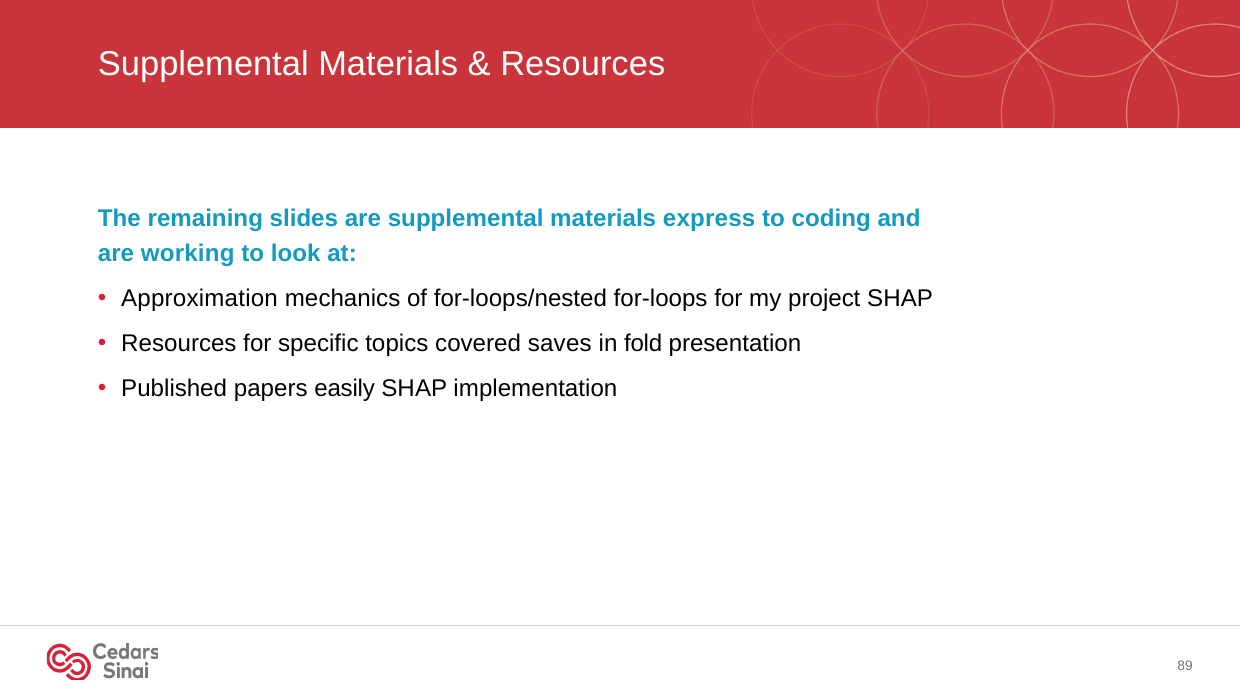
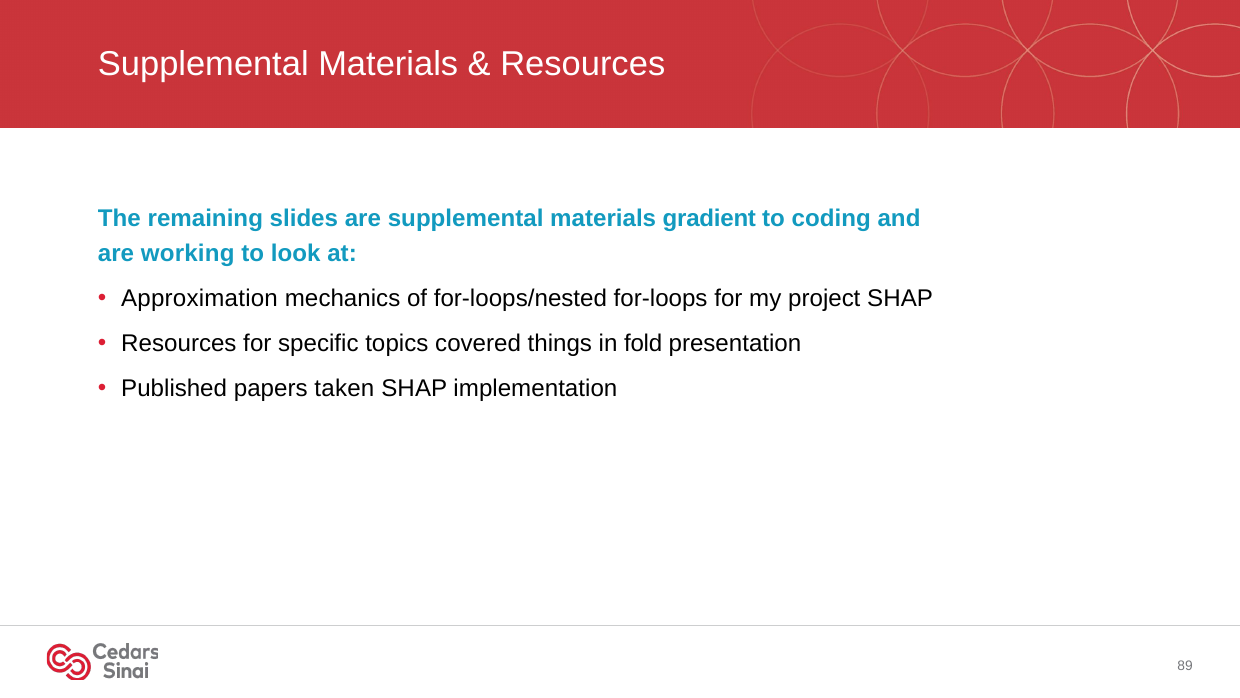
express: express -> gradient
saves: saves -> things
easily: easily -> taken
